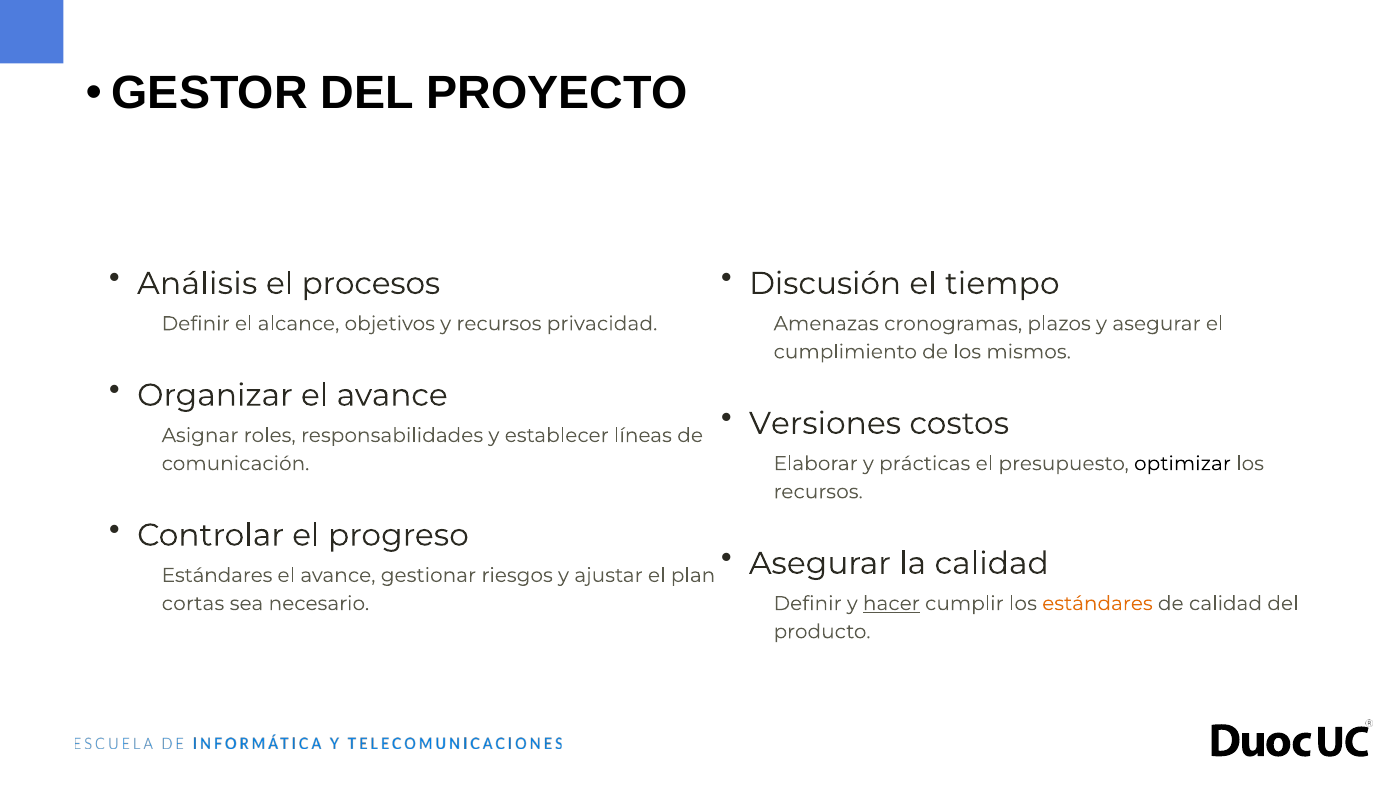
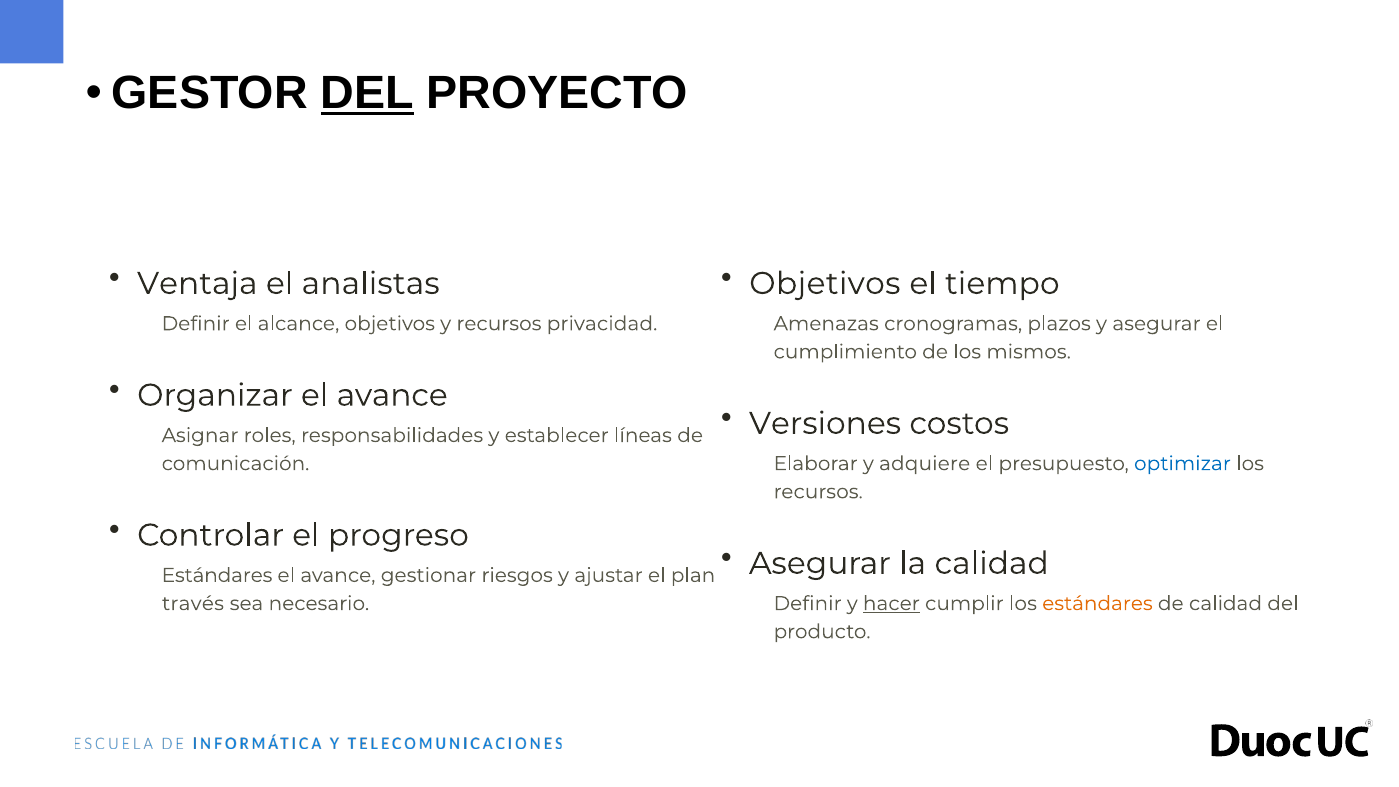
DEL at (367, 93) underline: none -> present
Análisis: Análisis -> Ventaja
procesos: procesos -> analistas
Discusión at (825, 284): Discusión -> Objetivos
prácticas: prácticas -> adquiere
optimizar colour: black -> blue
cortas: cortas -> través
